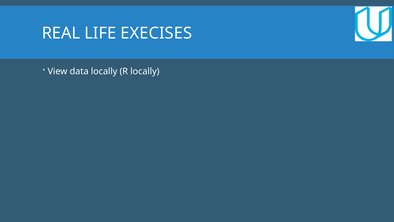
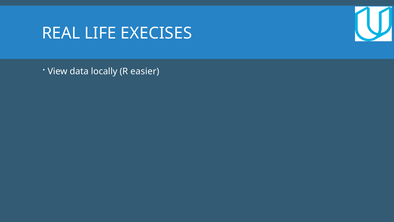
R locally: locally -> easier
